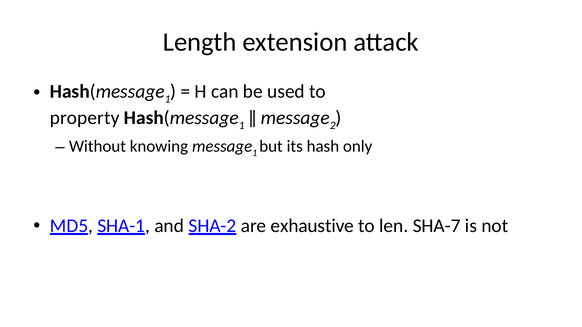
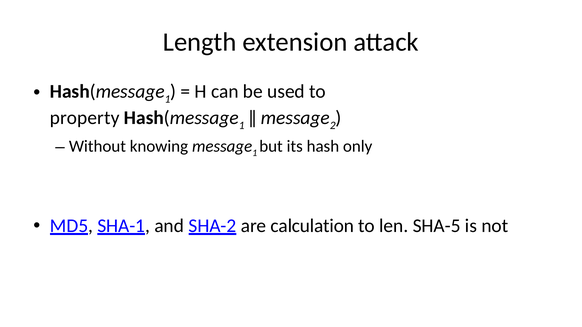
exhaustive: exhaustive -> calculation
SHA-7: SHA-7 -> SHA-5
